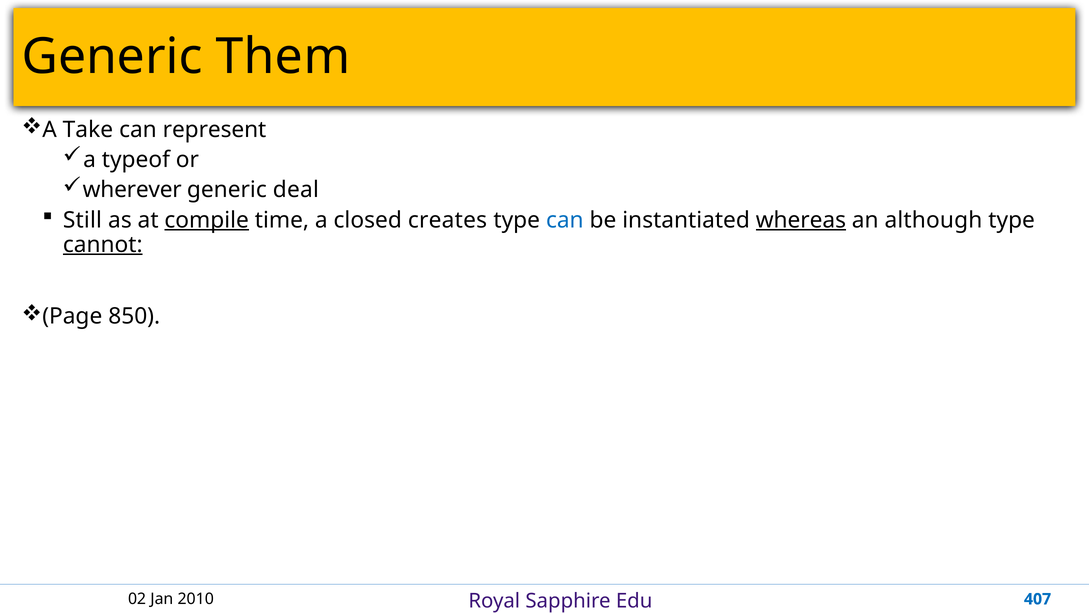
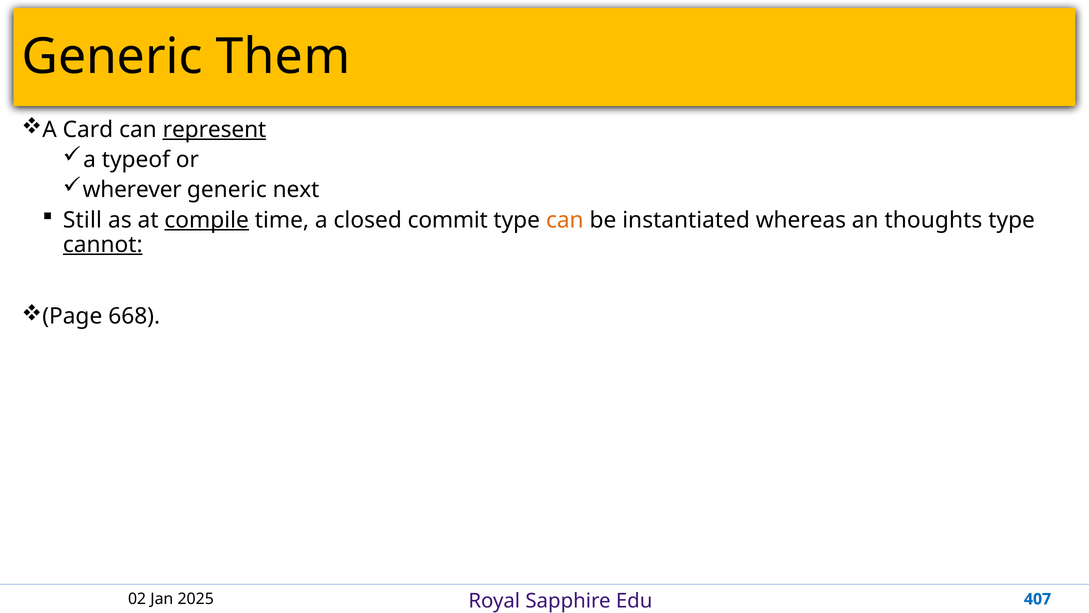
Take: Take -> Card
represent underline: none -> present
deal: deal -> next
creates: creates -> commit
can at (565, 220) colour: blue -> orange
whereas underline: present -> none
although: although -> thoughts
850: 850 -> 668
2010: 2010 -> 2025
